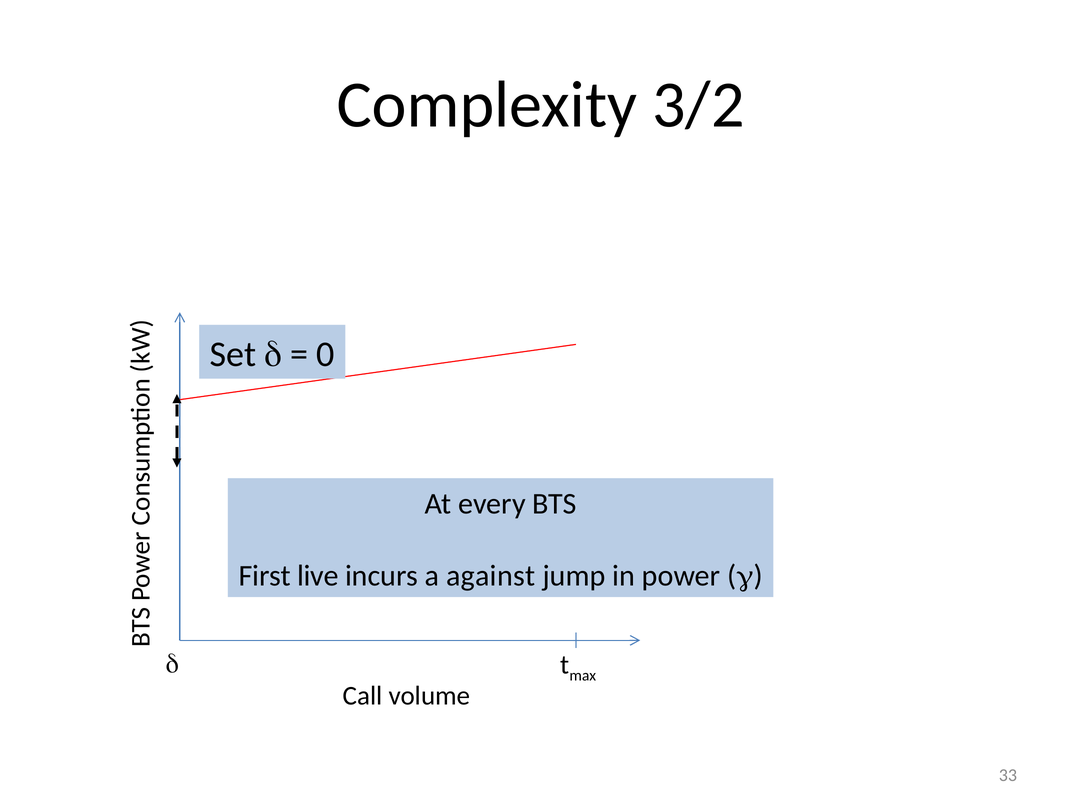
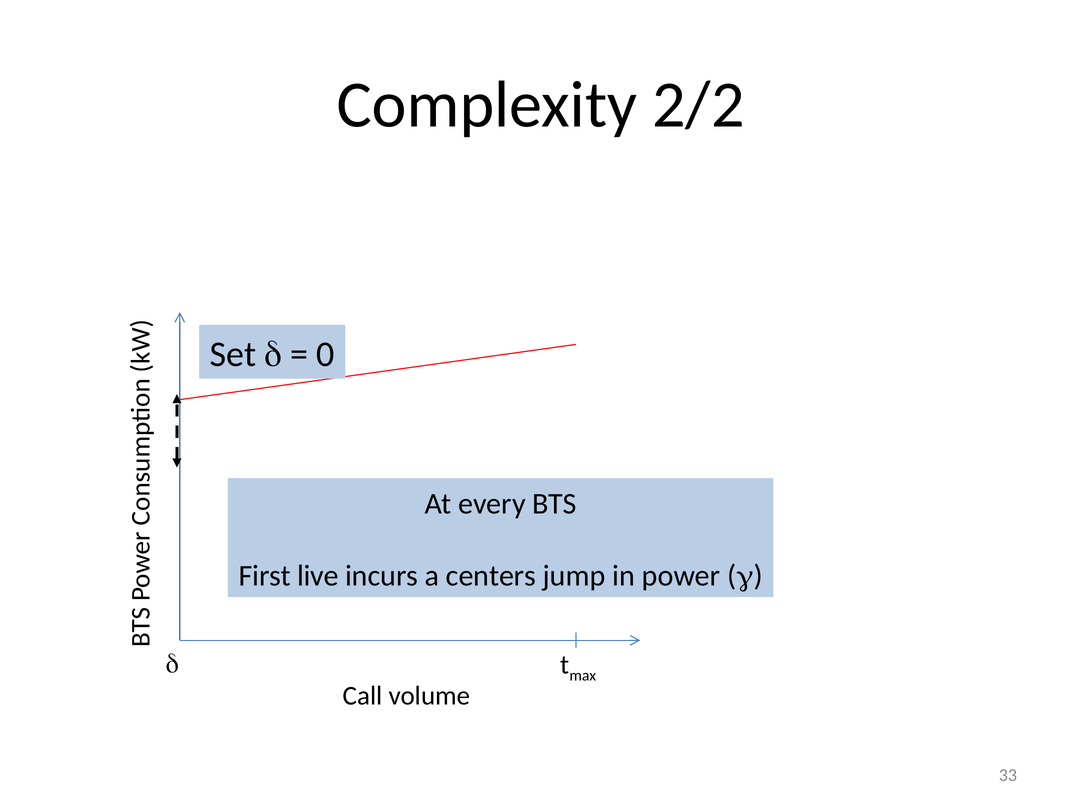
3/2: 3/2 -> 2/2
against: against -> centers
